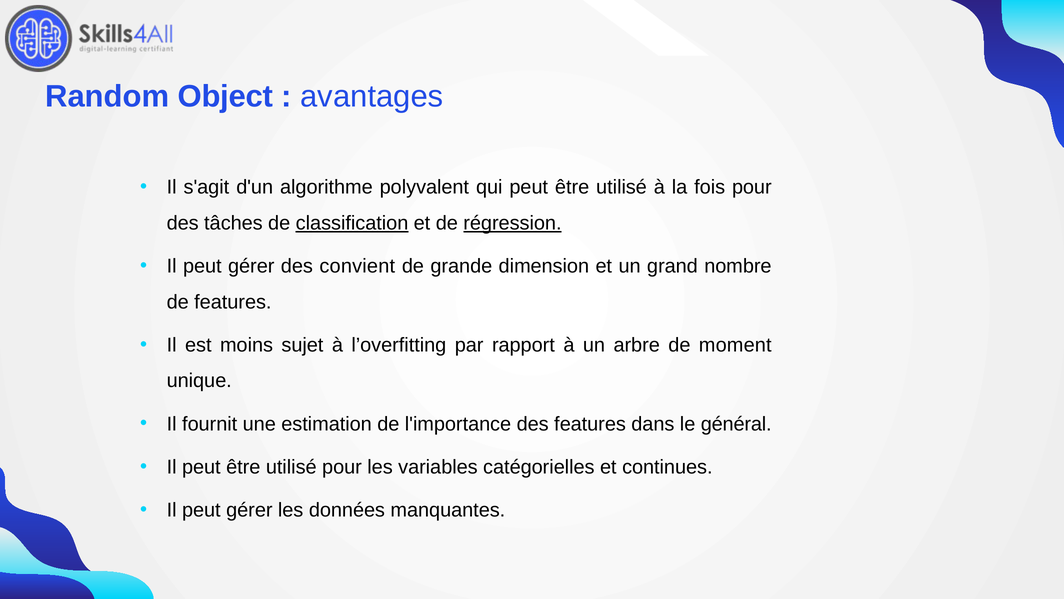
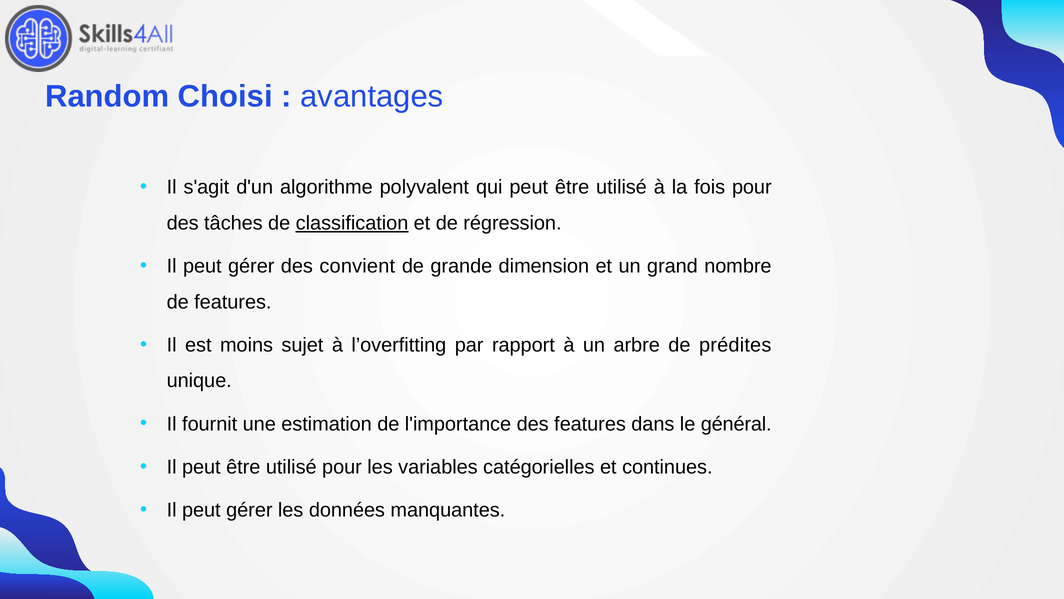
Object: Object -> Choisi
régression underline: present -> none
moment: moment -> prédites
